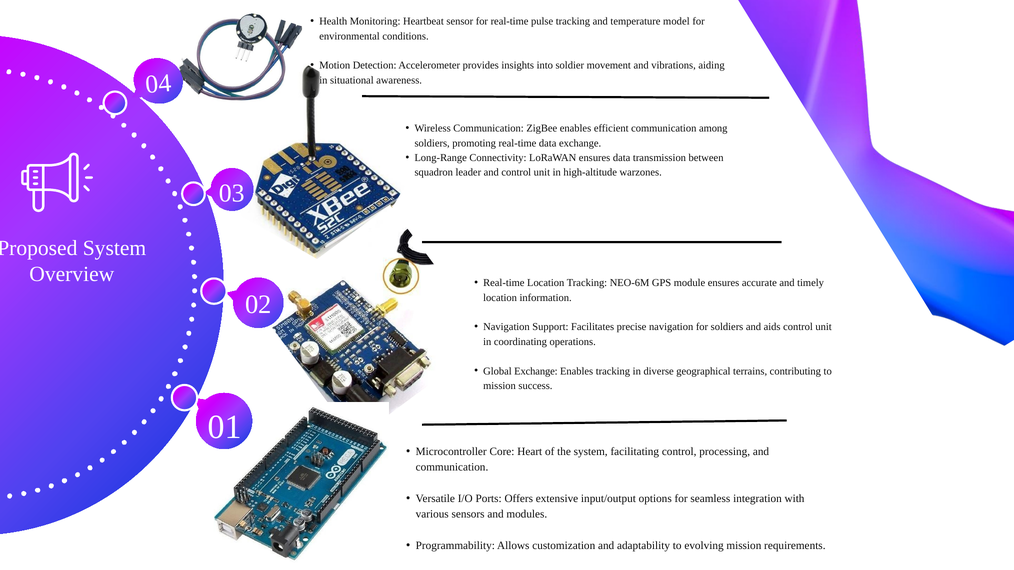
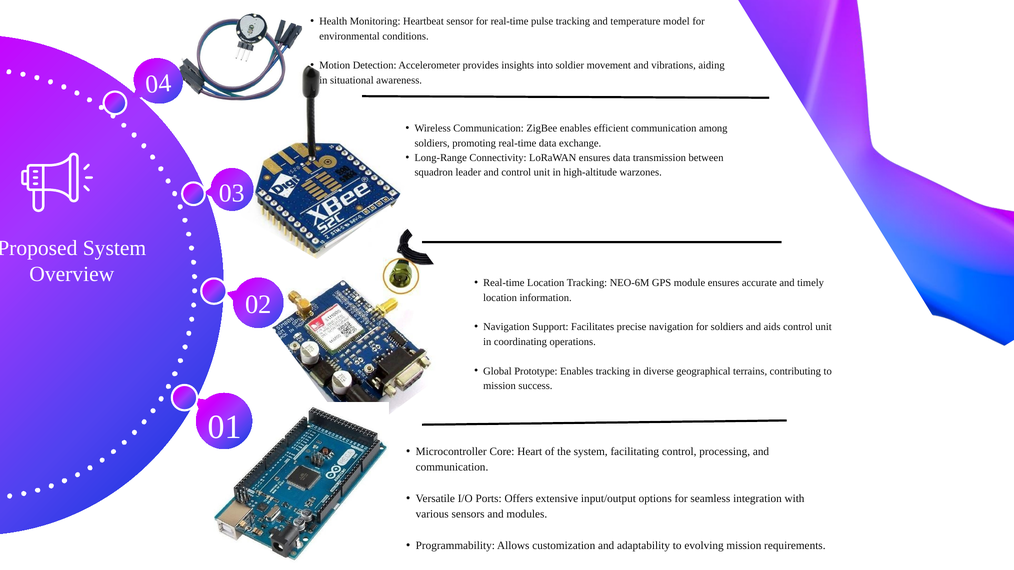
Global Exchange: Exchange -> Prototype
